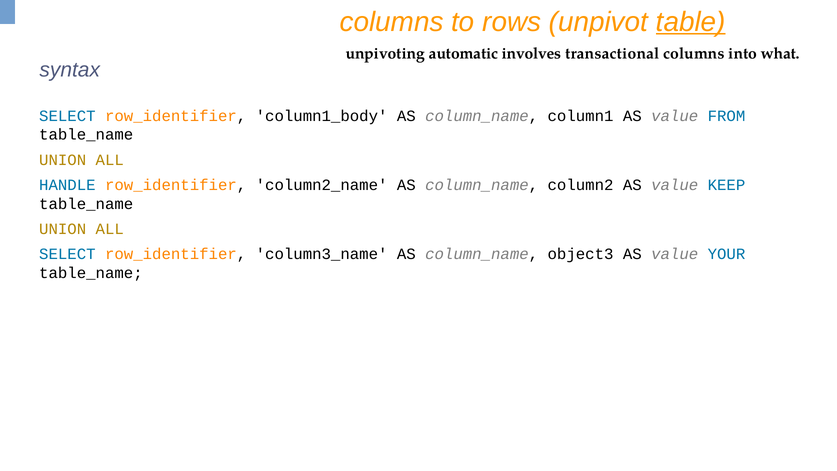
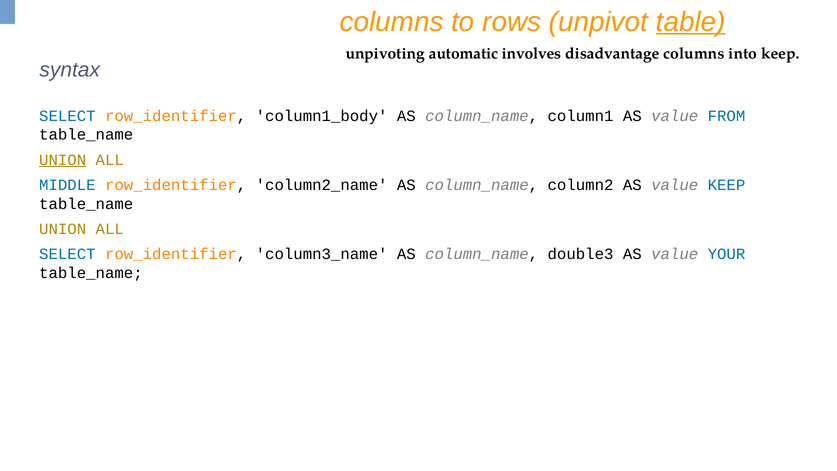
transactional: transactional -> disadvantage
into what: what -> keep
UNION at (63, 160) underline: none -> present
HANDLE: HANDLE -> MIDDLE
object3: object3 -> double3
